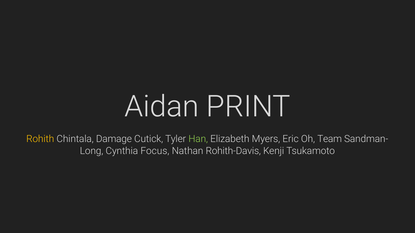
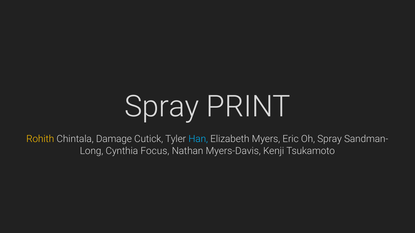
Aidan at (162, 107): Aidan -> Spray
Han colour: light green -> light blue
Oh Team: Team -> Spray
Rohith-Davis: Rohith-Davis -> Myers-Davis
